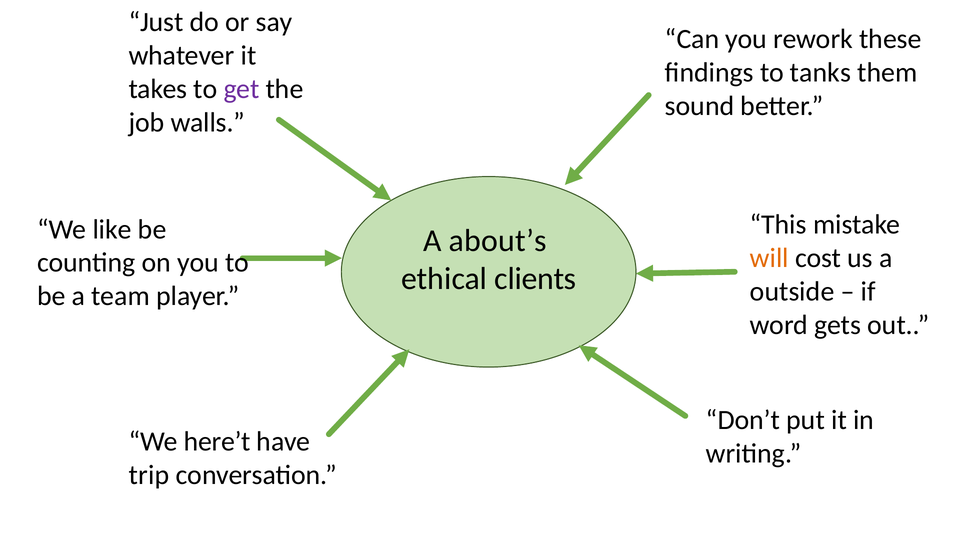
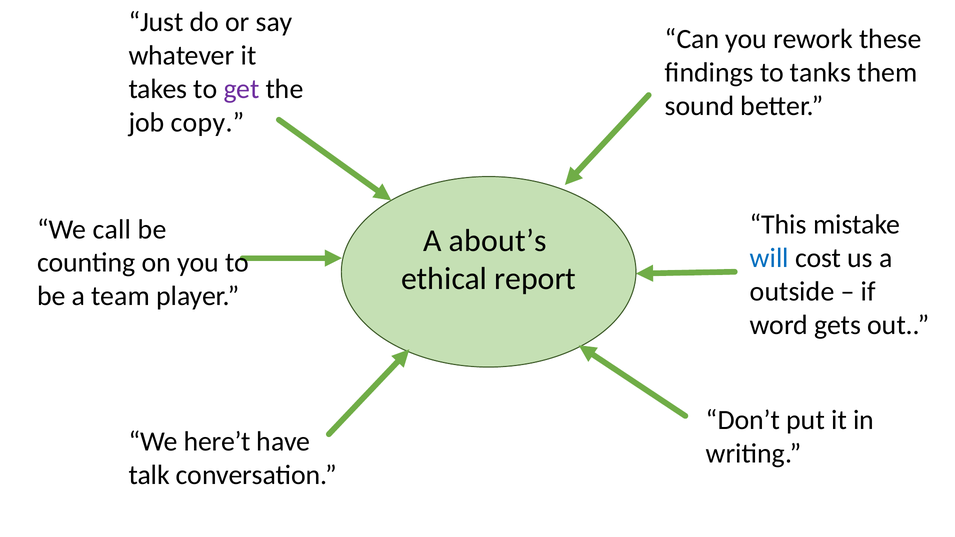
walls: walls -> copy
like: like -> call
will colour: orange -> blue
clients: clients -> report
trip: trip -> talk
